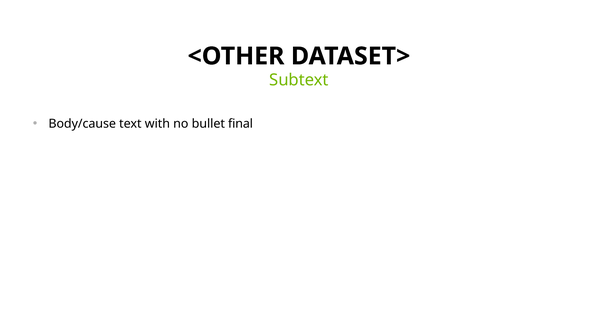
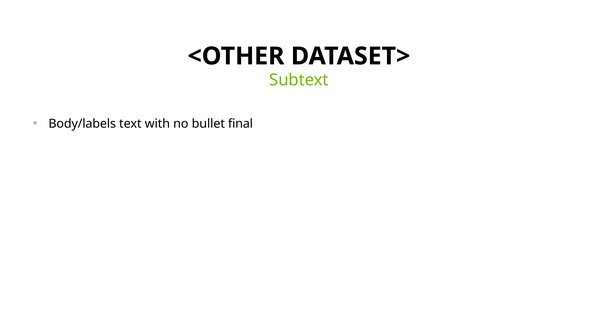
Body/cause: Body/cause -> Body/labels
